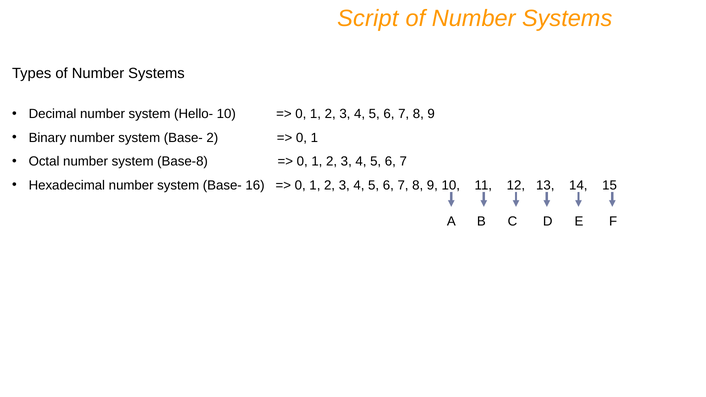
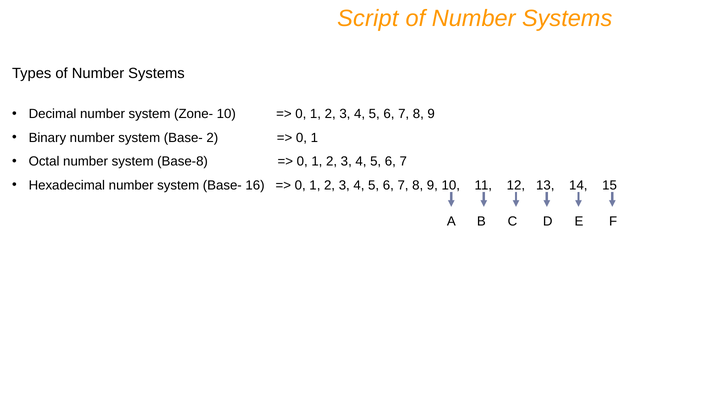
Hello-: Hello- -> Zone-
